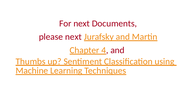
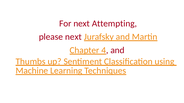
Documents: Documents -> Attempting
